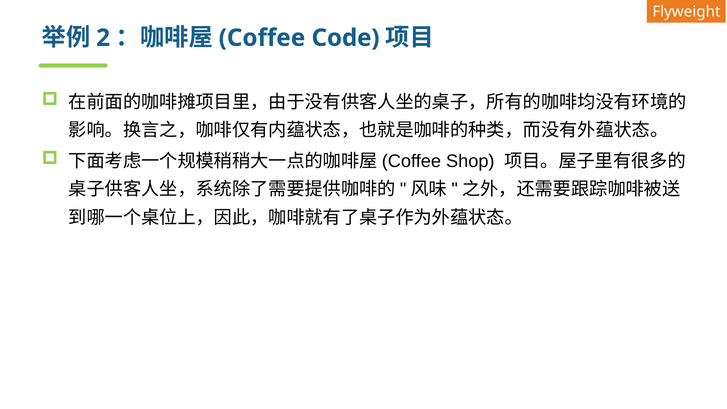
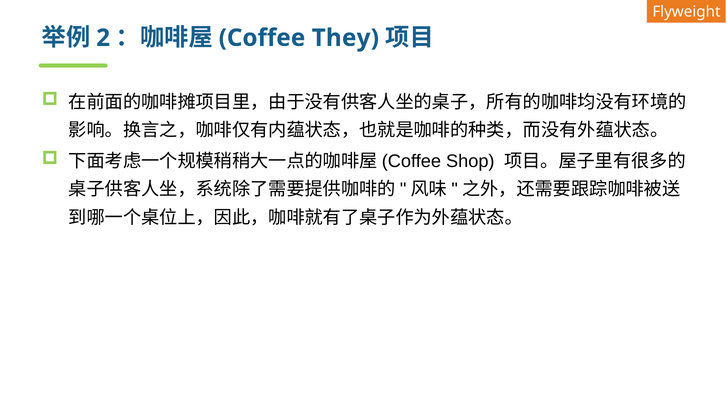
Code: Code -> They
